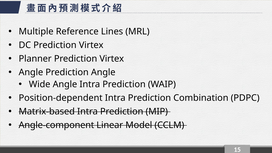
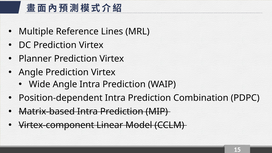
Angle Prediction Angle: Angle -> Virtex
Angle-component: Angle-component -> Virtex-component
